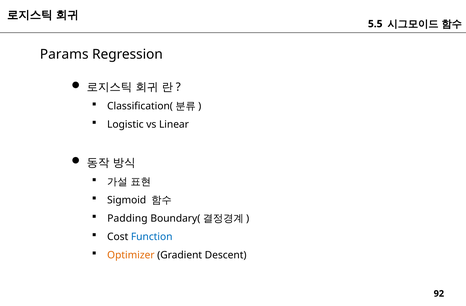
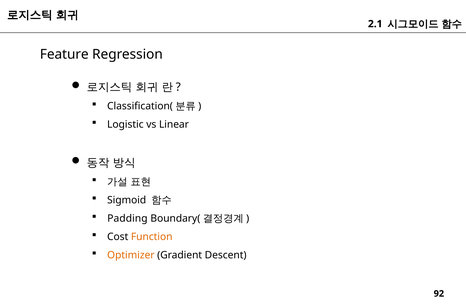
5.5: 5.5 -> 2.1
Params: Params -> Feature
Function colour: blue -> orange
